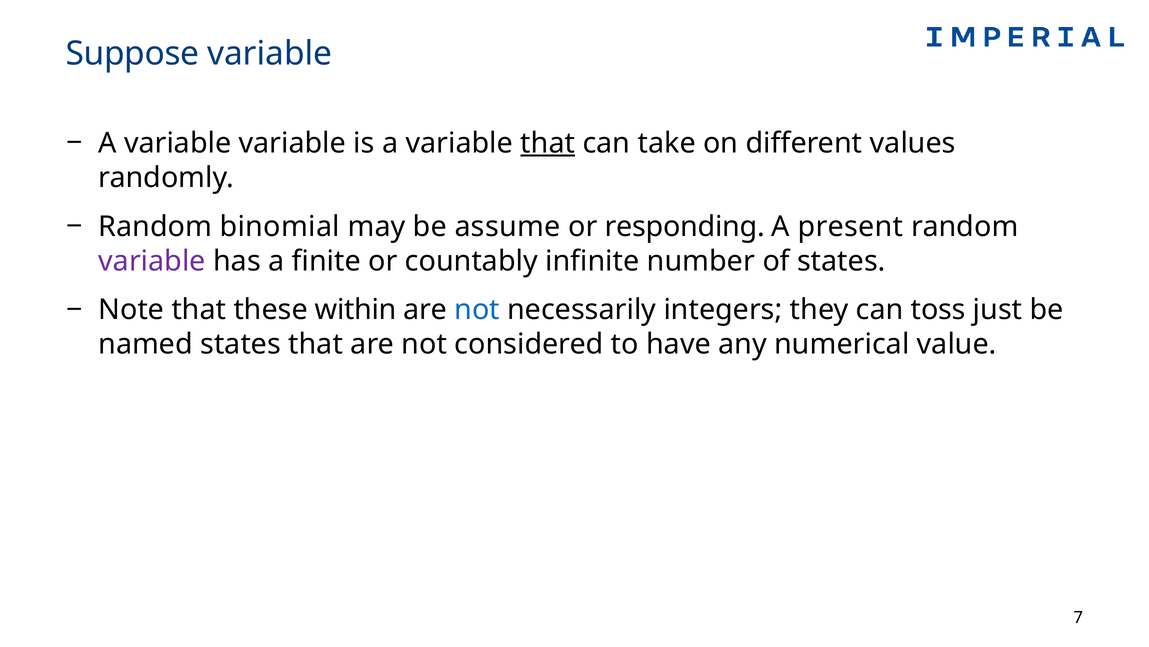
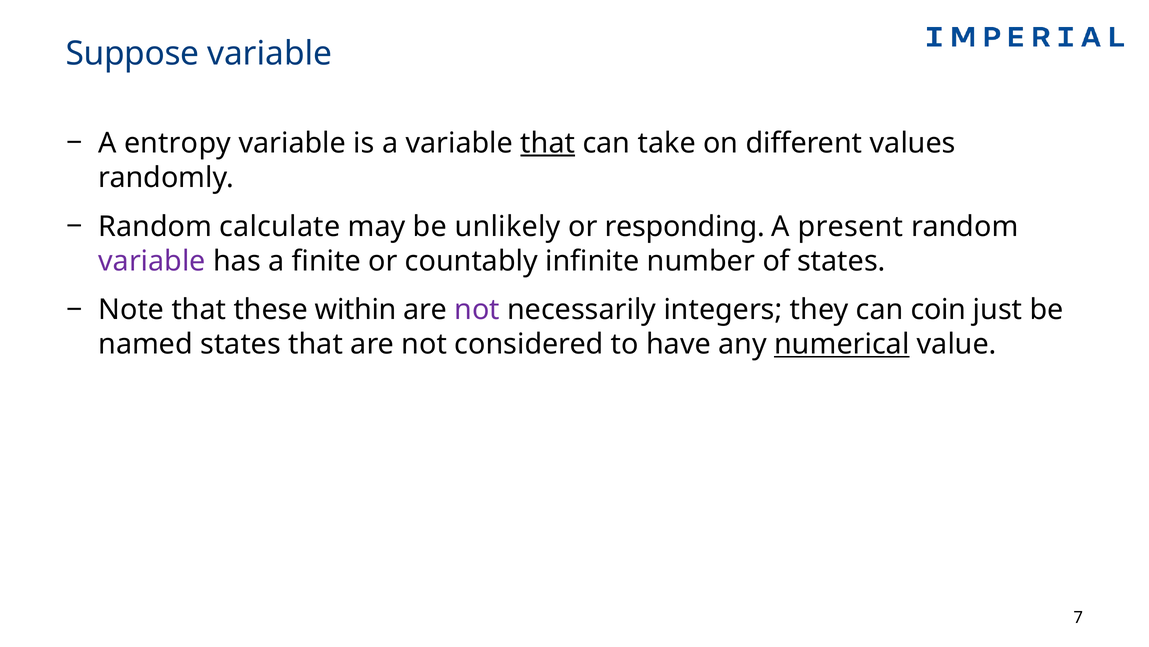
variable at (178, 143): variable -> entropy
binomial: binomial -> calculate
assume: assume -> unlikely
not at (477, 310) colour: blue -> purple
toss: toss -> coin
numerical underline: none -> present
